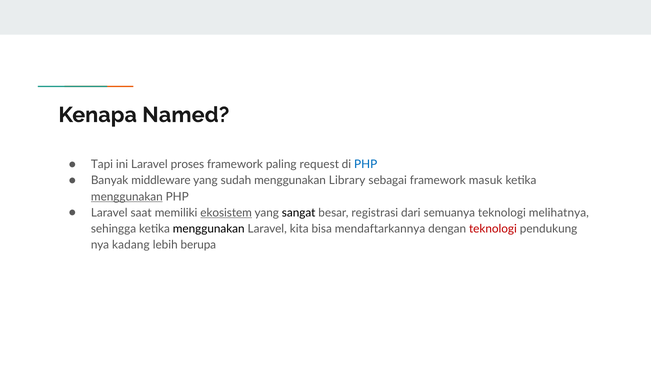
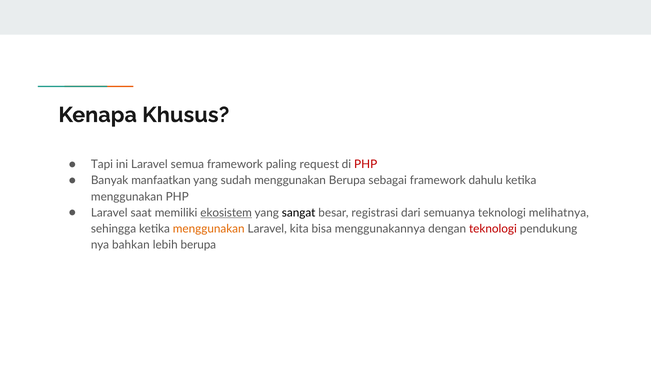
Named: Named -> Khusus
proses: proses -> semua
PHP at (366, 164) colour: blue -> red
middleware: middleware -> manfaatkan
menggunakan Library: Library -> Berupa
masuk: masuk -> dahulu
menggunakan at (127, 197) underline: present -> none
menggunakan at (209, 229) colour: black -> orange
mendaftarkannya: mendaftarkannya -> menggunakannya
kadang: kadang -> bahkan
